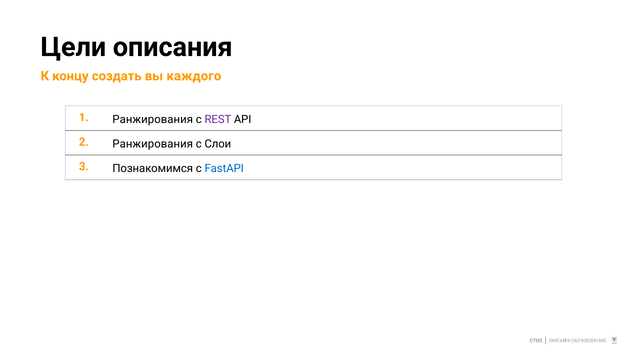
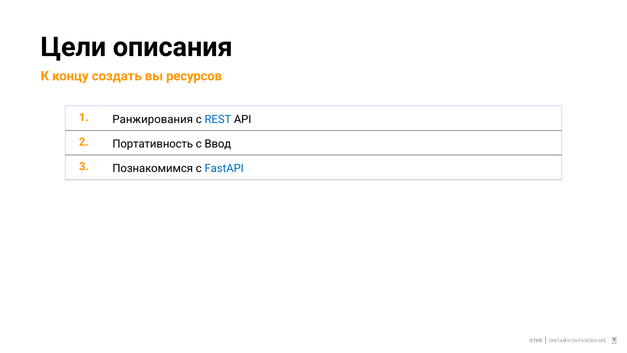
каждого: каждого -> ресурсов
REST colour: purple -> blue
2 Ранжирования: Ранжирования -> Портативность
Слои: Слои -> Ввод
